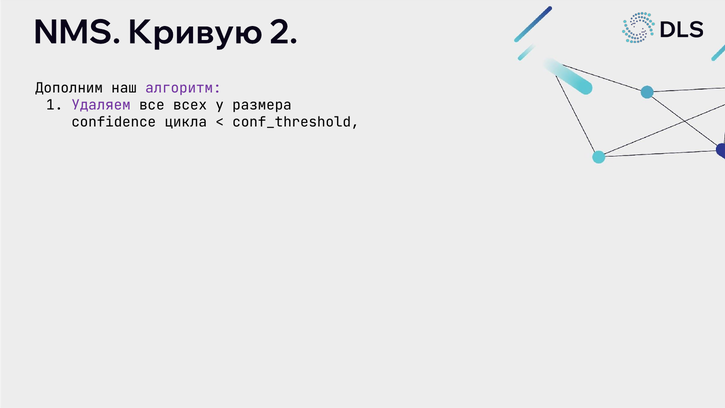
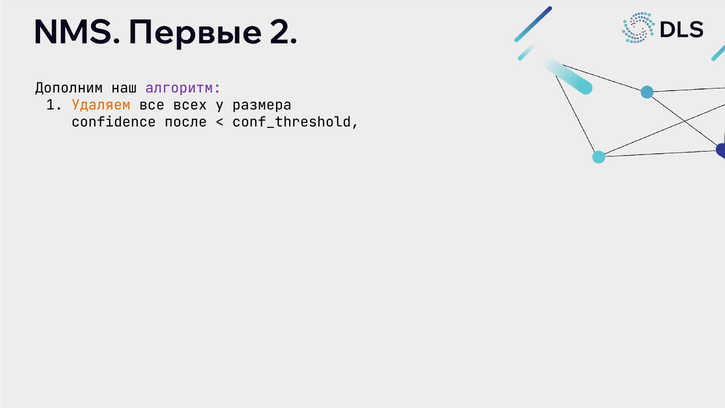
Кривую: Кривую -> Первые
Удаляем colour: purple -> orange
цикла: цикла -> после
